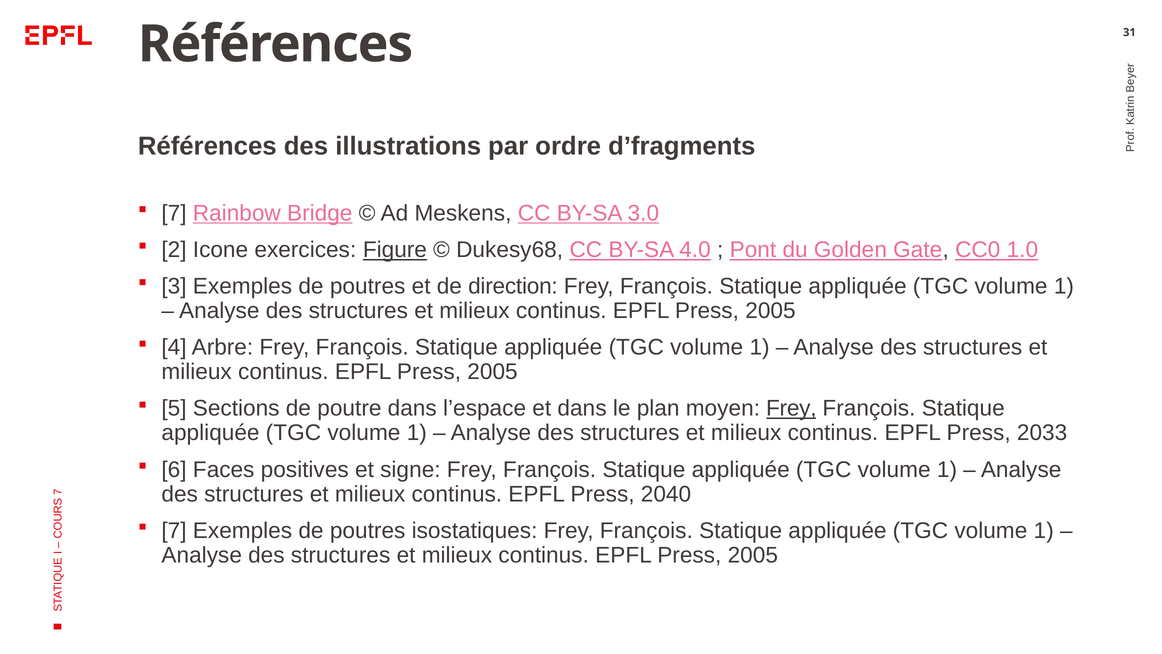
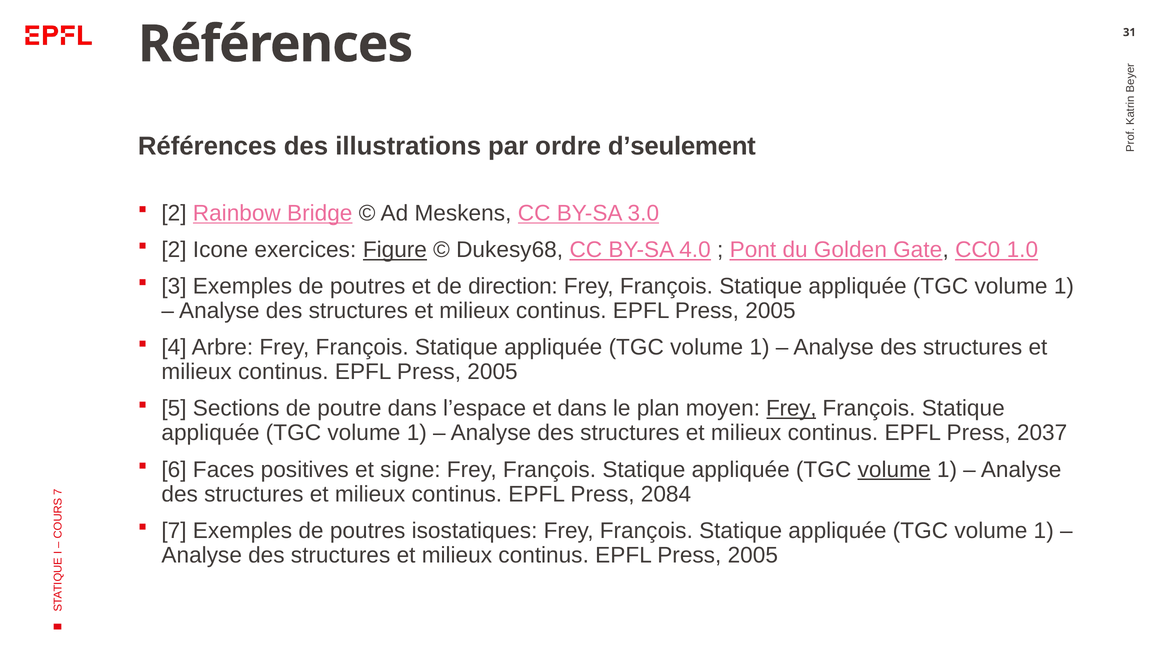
d’fragments: d’fragments -> d’seulement
7 at (174, 213): 7 -> 2
2033: 2033 -> 2037
volume at (894, 469) underline: none -> present
2040: 2040 -> 2084
